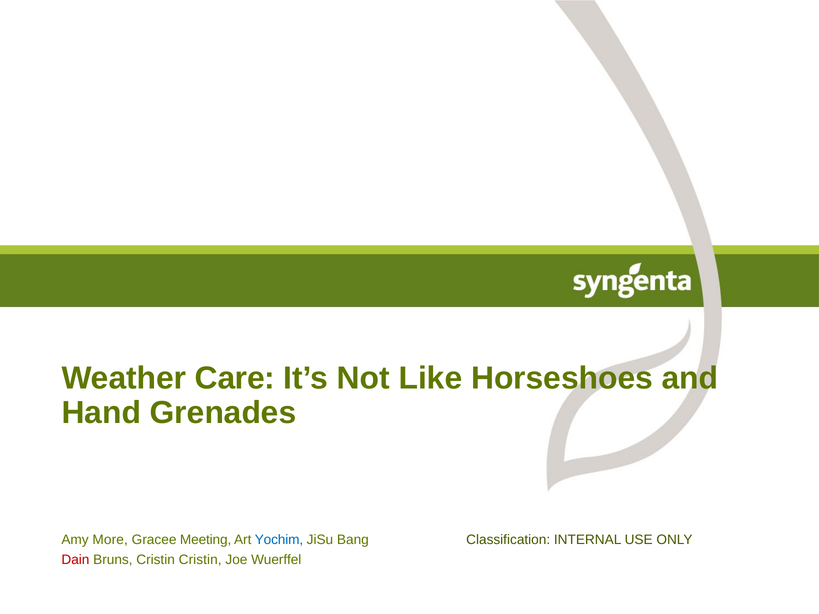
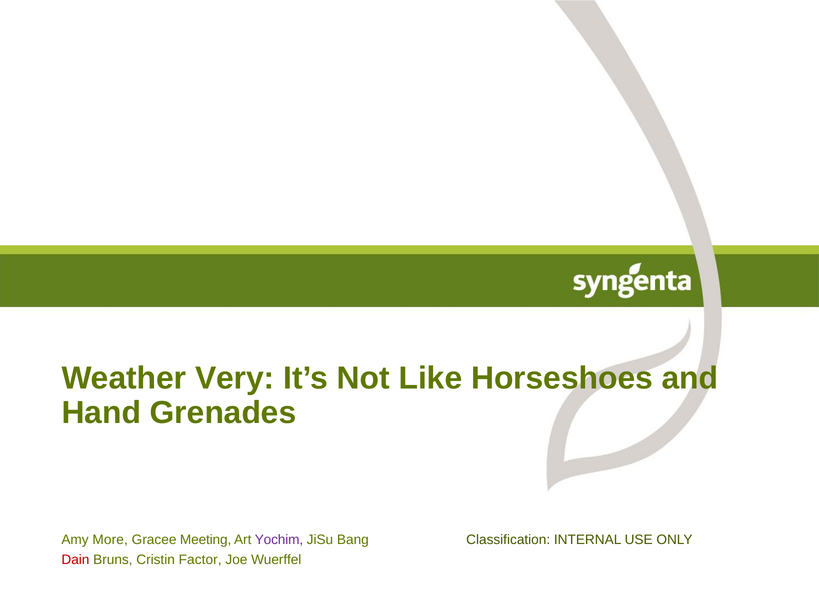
Care: Care -> Very
Yochim colour: blue -> purple
Cristin Cristin: Cristin -> Factor
